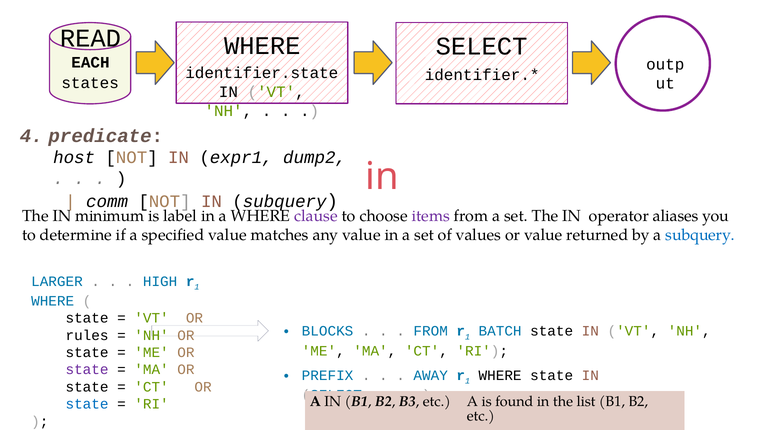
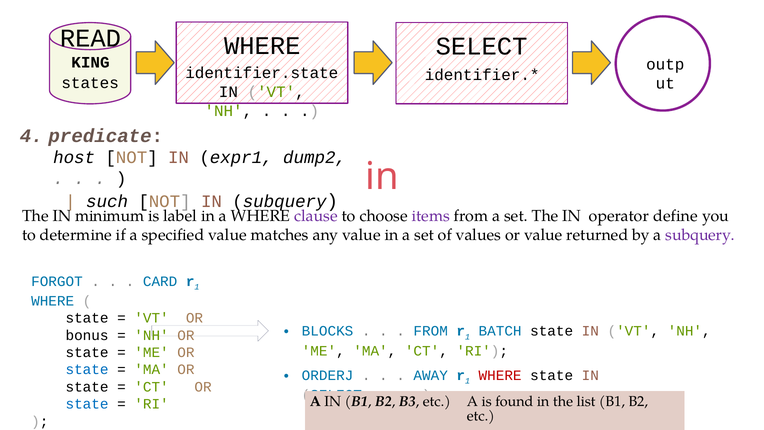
EACH: EACH -> KING
comm: comm -> such
aliases: aliases -> define
subquery at (700, 235) colour: blue -> purple
LARGER: LARGER -> FORGOT
HIGH: HIGH -> CARD
rules: rules -> bonus
state at (87, 369) colour: purple -> blue
PREFIX: PREFIX -> ORDERJ
WHERE at (500, 375) colour: black -> red
